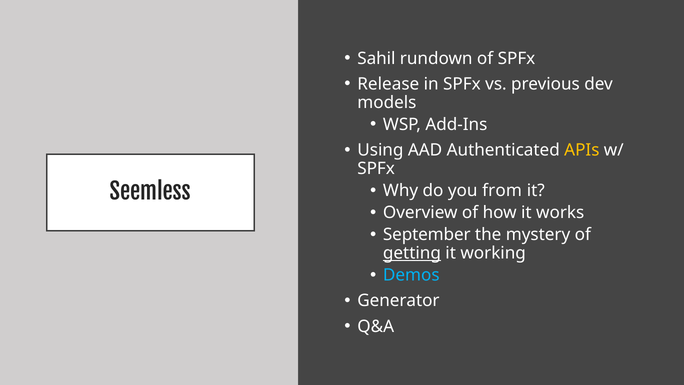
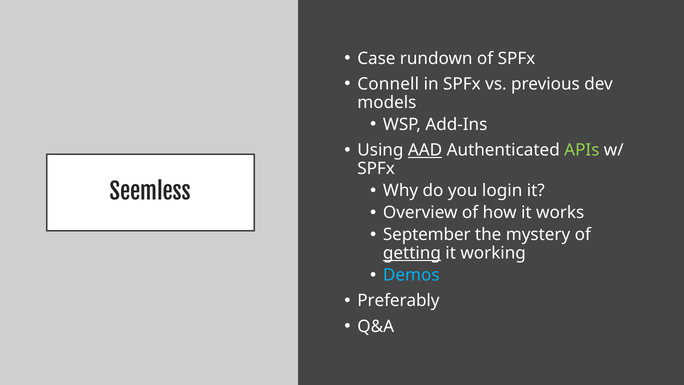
Sahil: Sahil -> Case
Release: Release -> Connell
AAD underline: none -> present
APIs colour: yellow -> light green
from: from -> login
Generator: Generator -> Preferably
